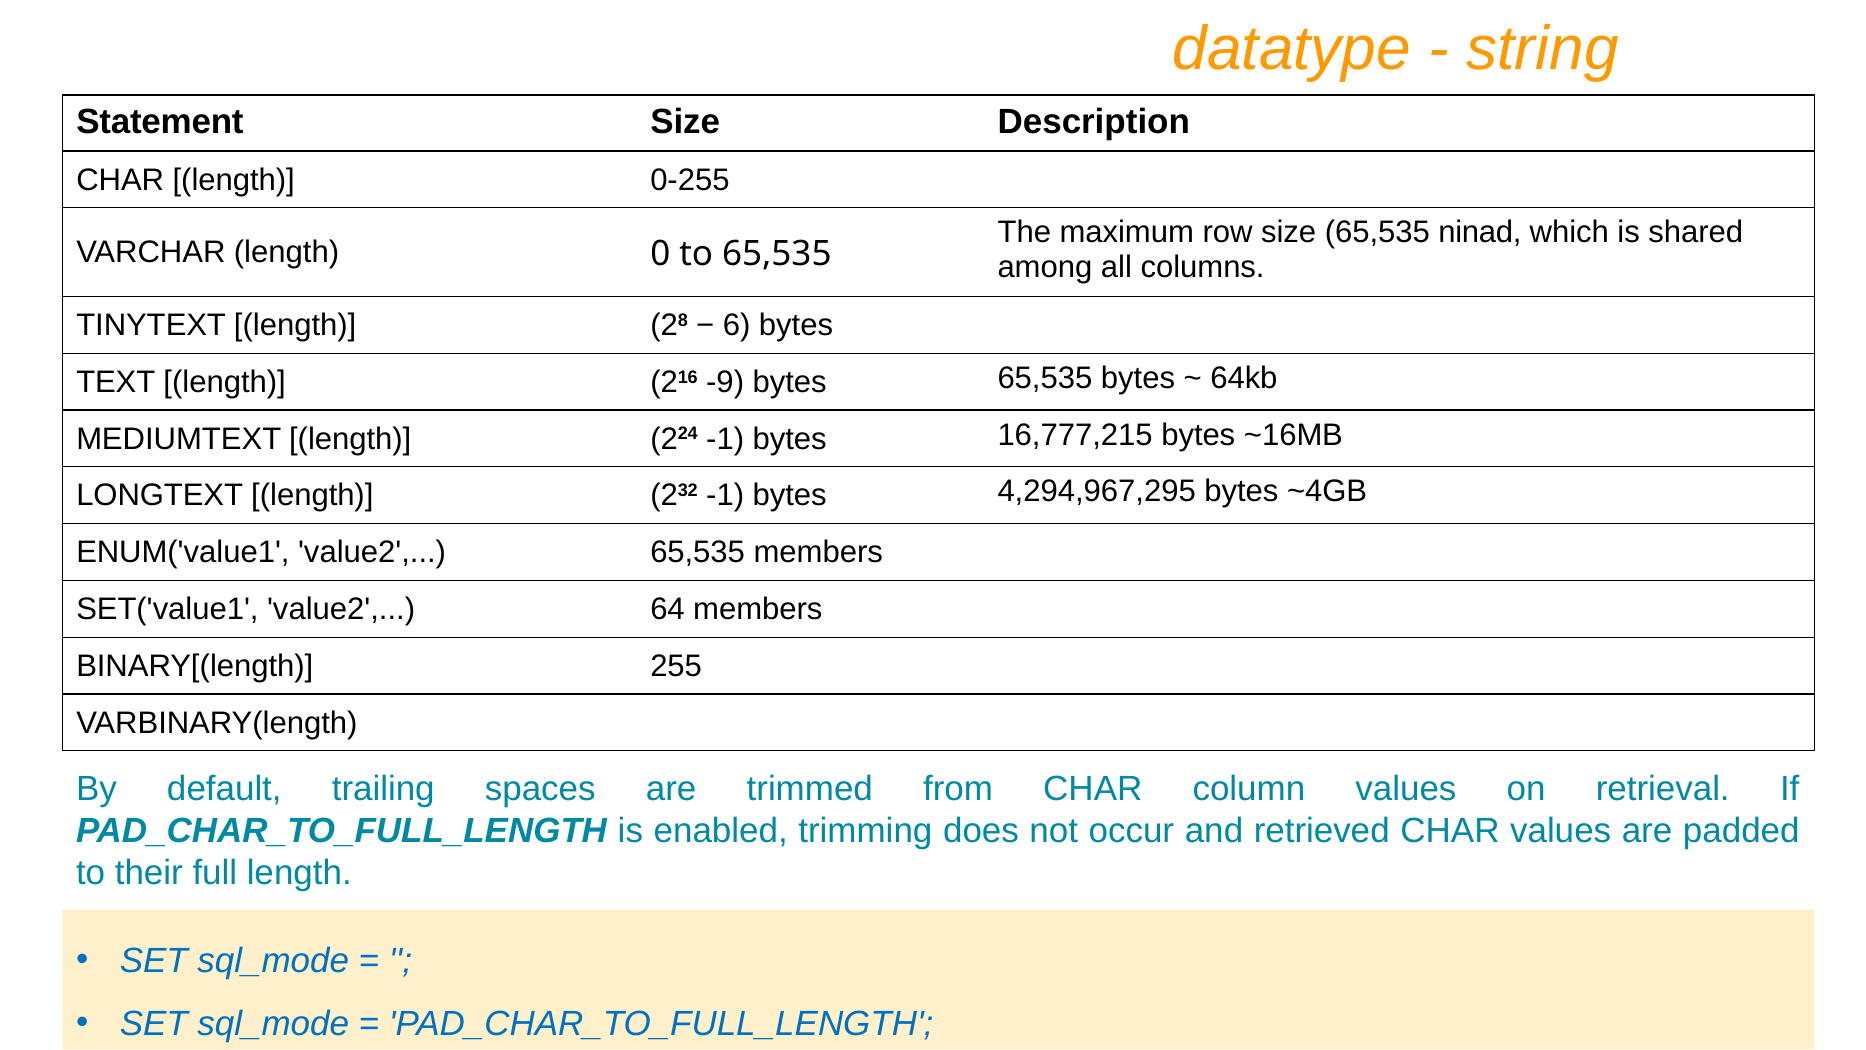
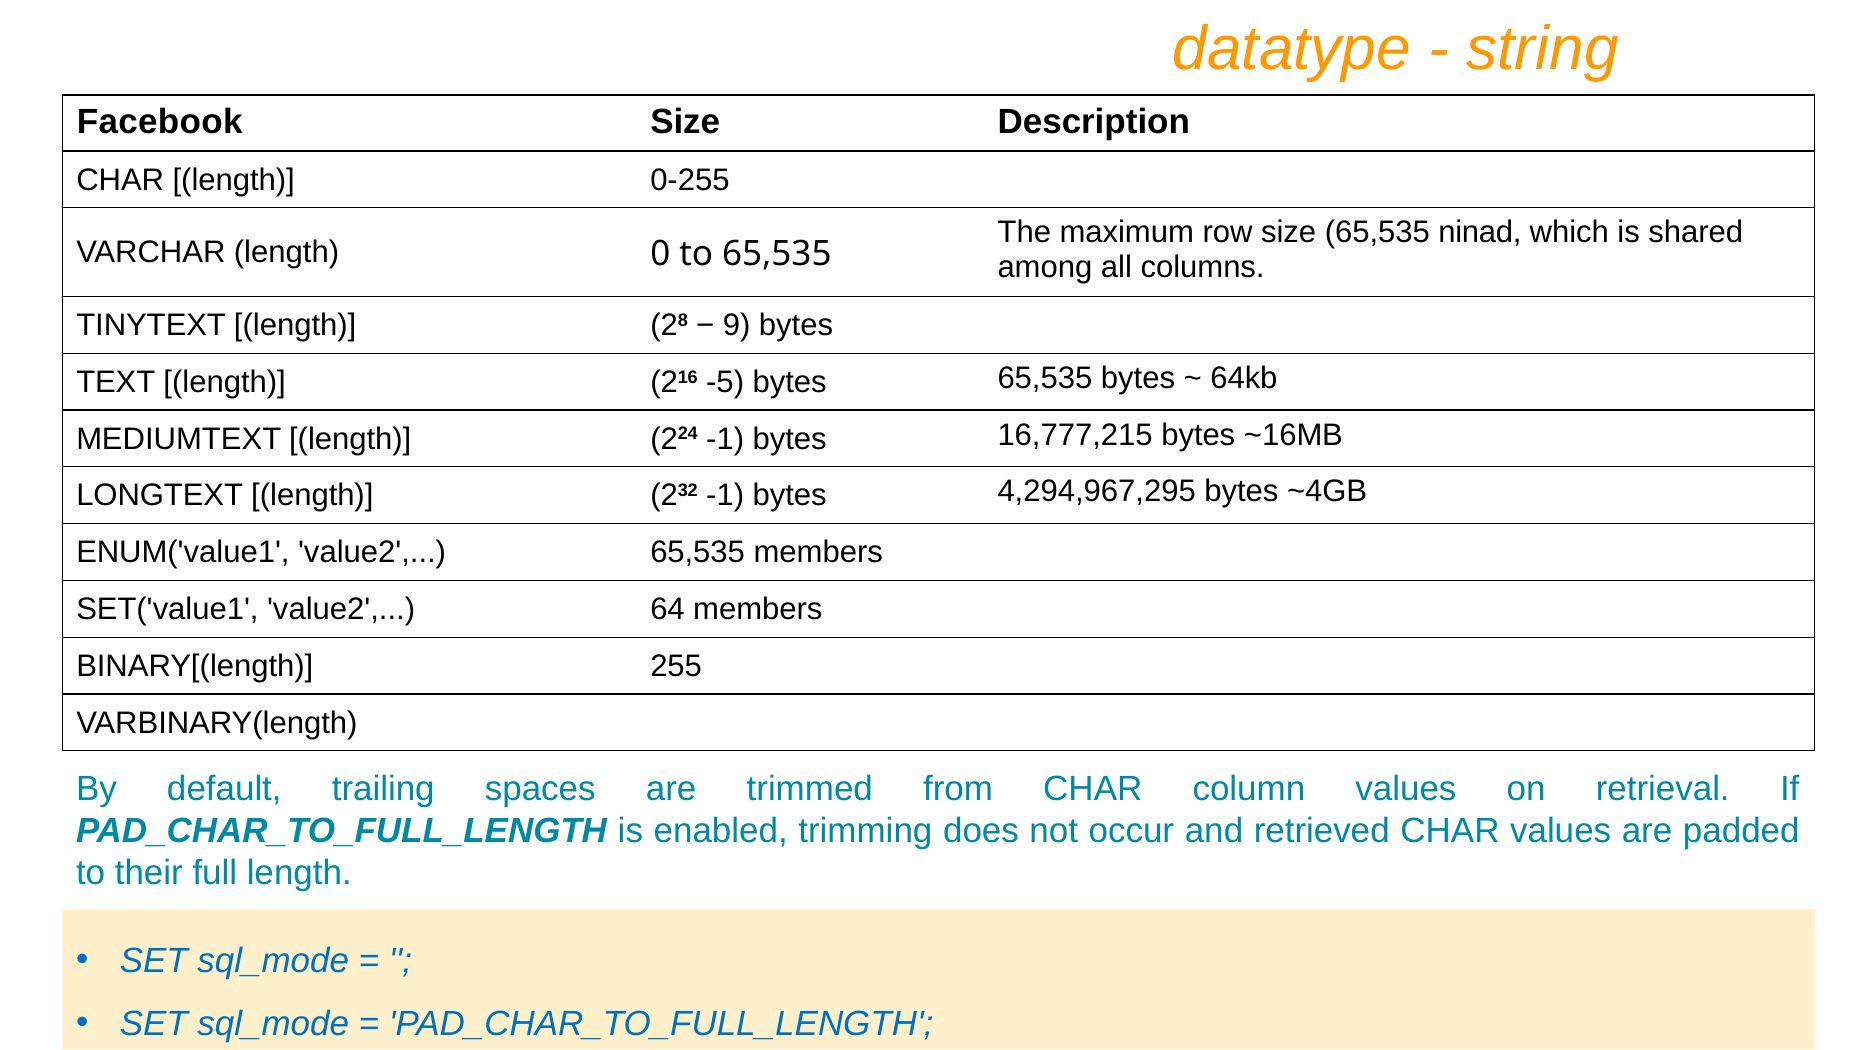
Statement: Statement -> Facebook
6: 6 -> 9
-9: -9 -> -5
